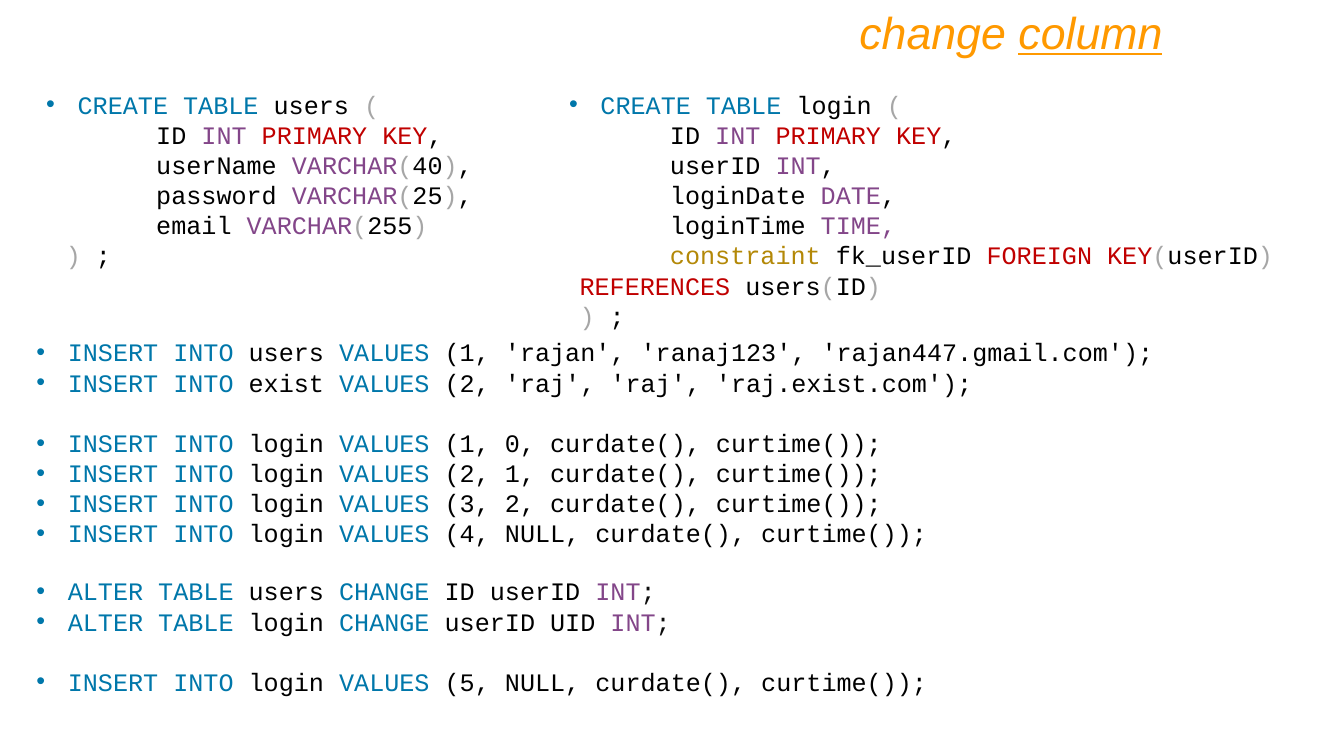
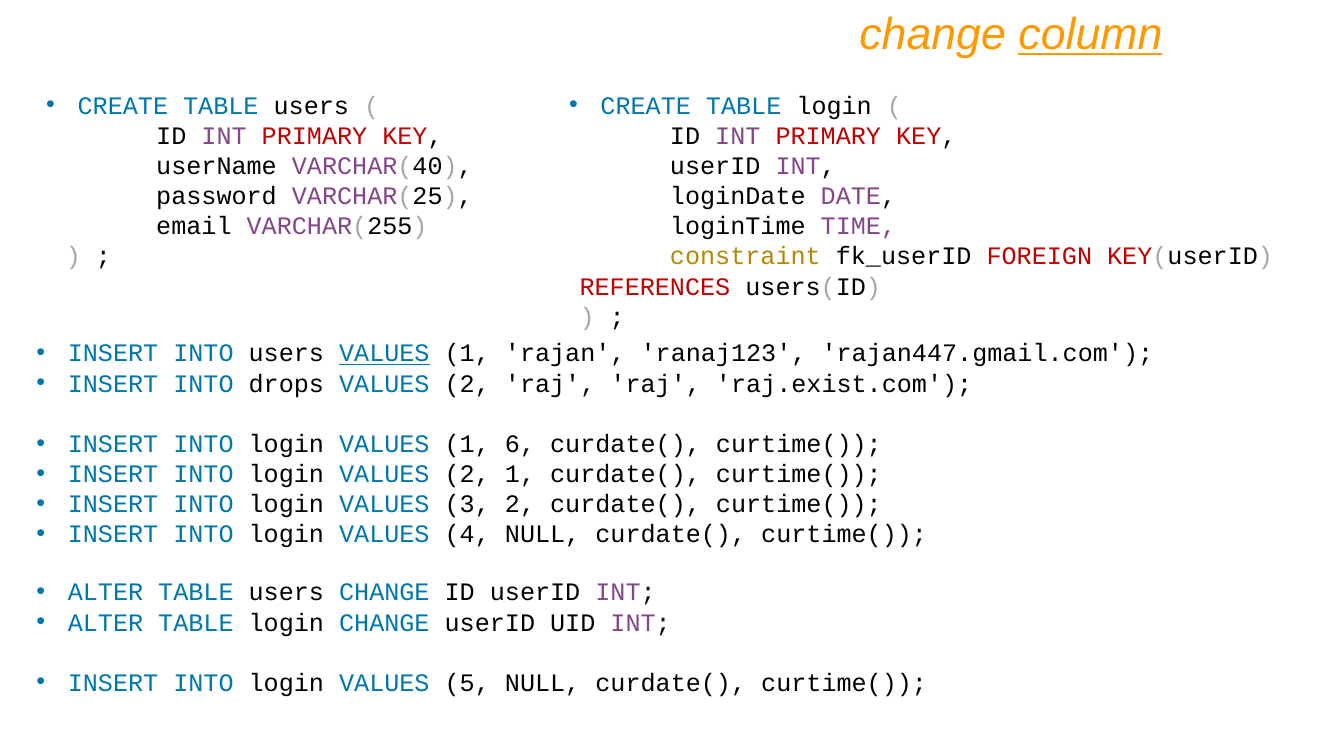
VALUES at (384, 353) underline: none -> present
exist: exist -> drops
0: 0 -> 6
